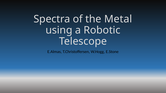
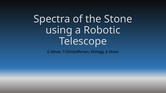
Metal: Metal -> Stone
